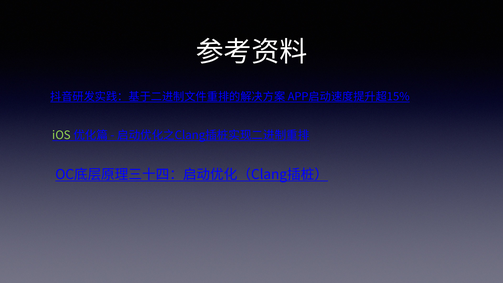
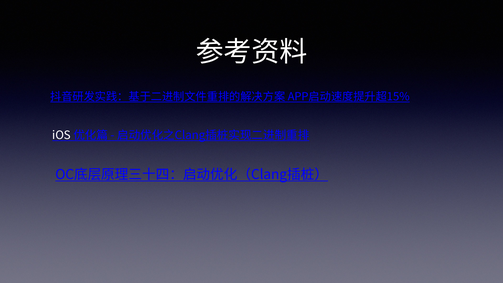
iOS colour: light green -> white
